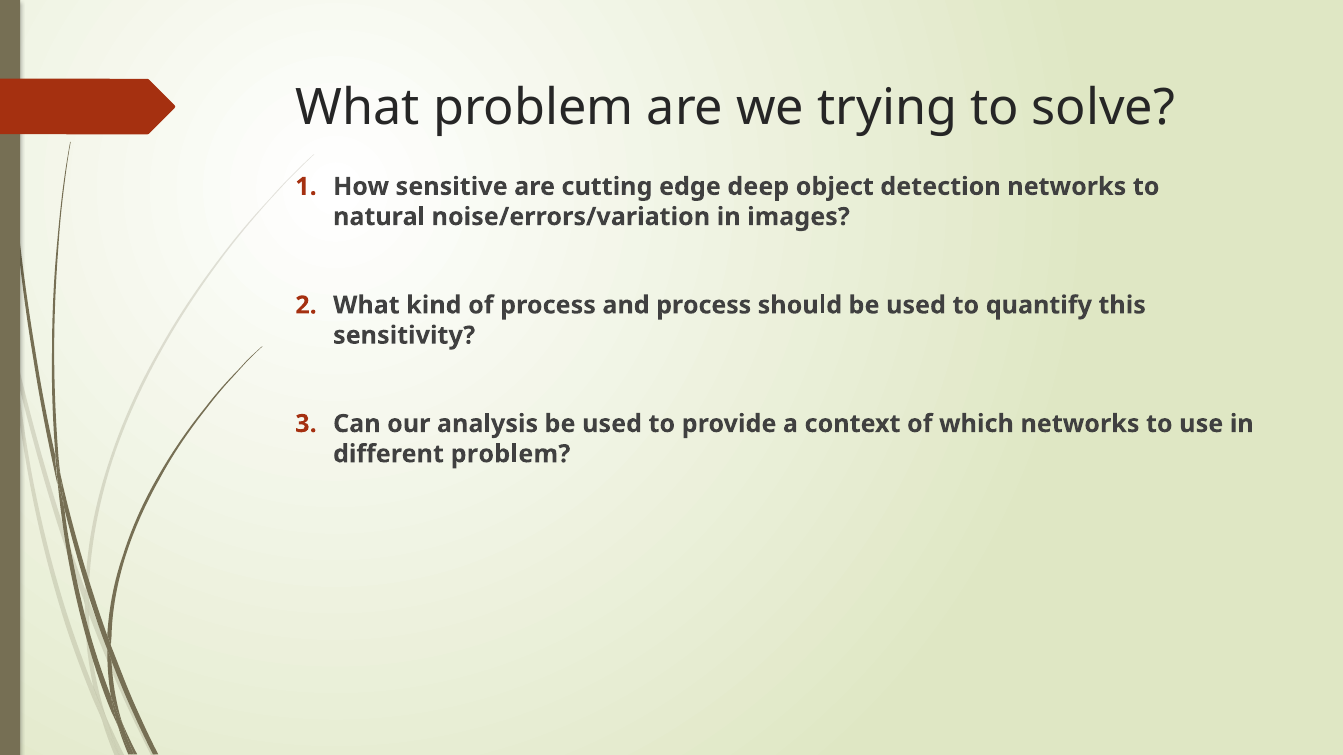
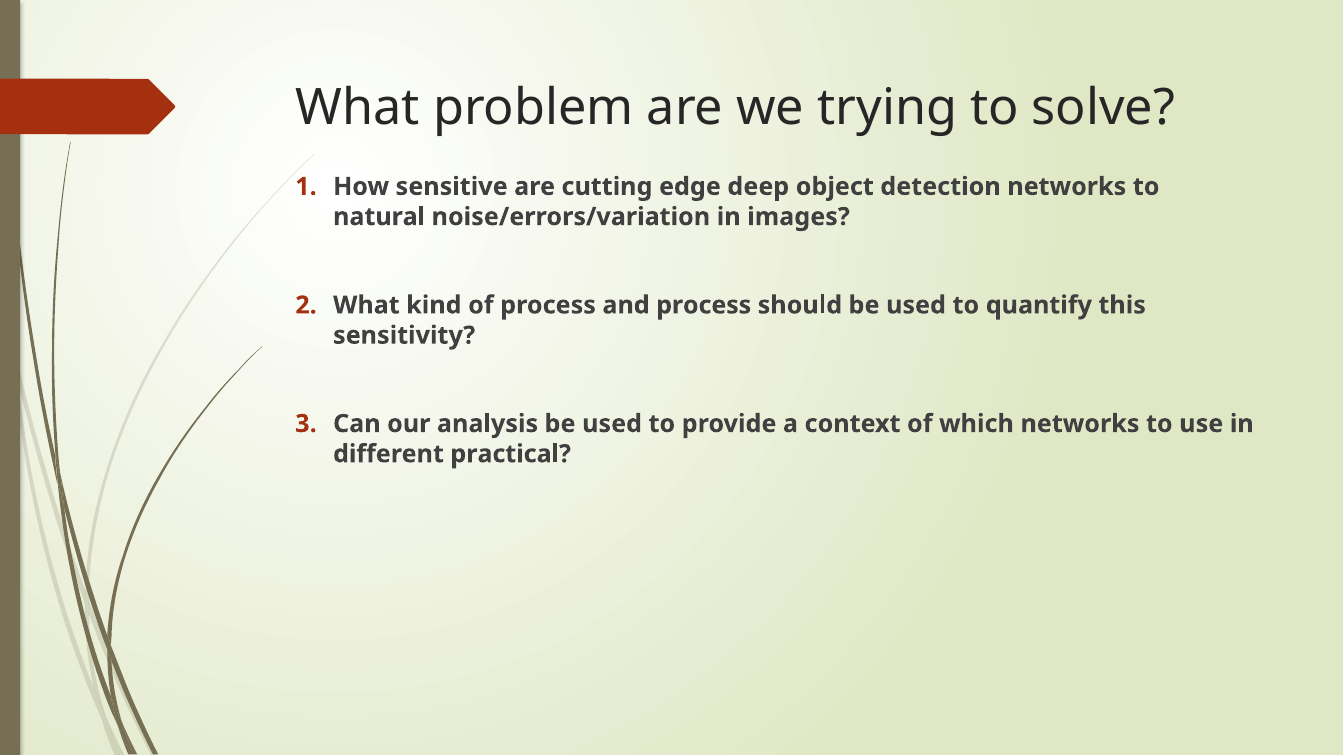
different problem: problem -> practical
